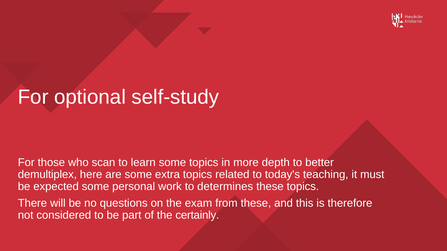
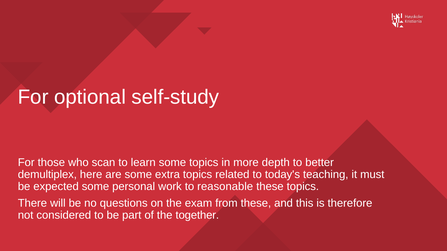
determines: determines -> reasonable
certainly: certainly -> together
